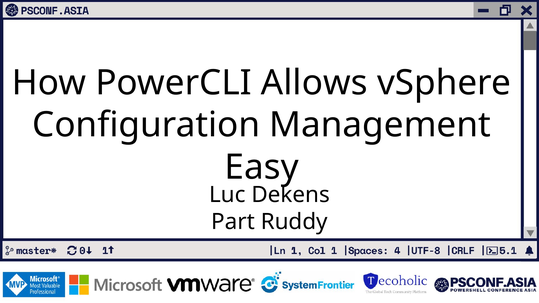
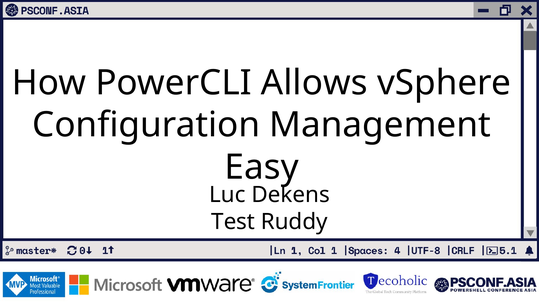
Part: Part -> Test
